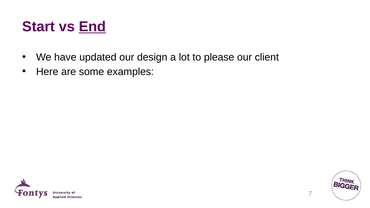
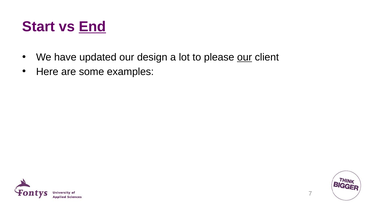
our at (245, 57) underline: none -> present
